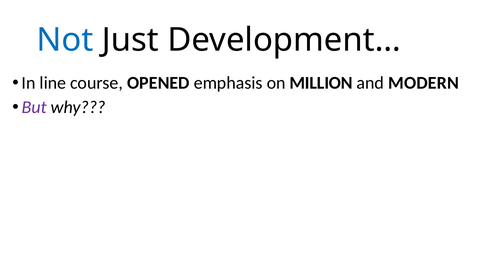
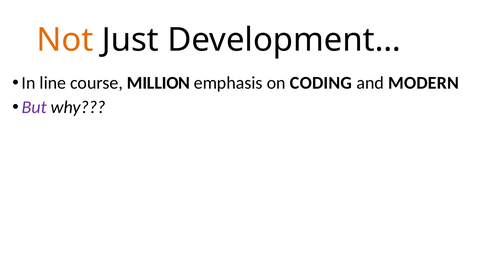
Not colour: blue -> orange
OPENED: OPENED -> MILLION
MILLION: MILLION -> CODING
